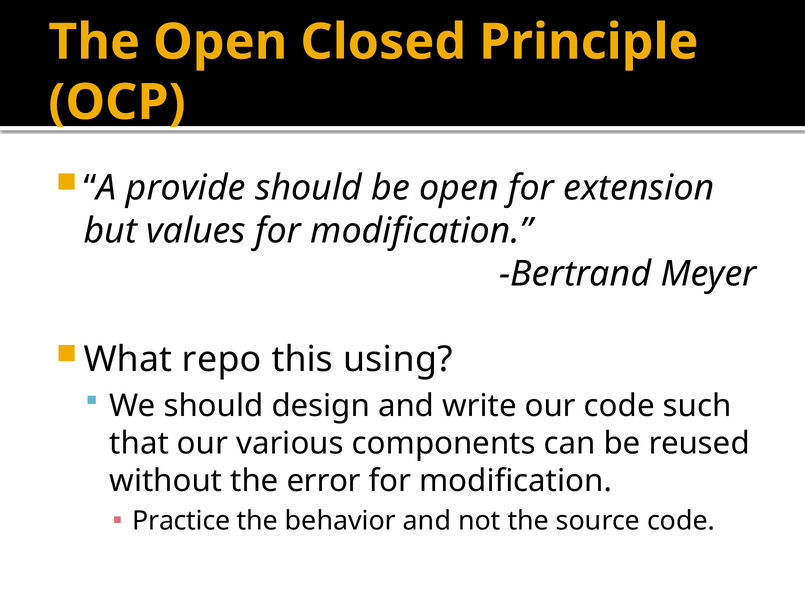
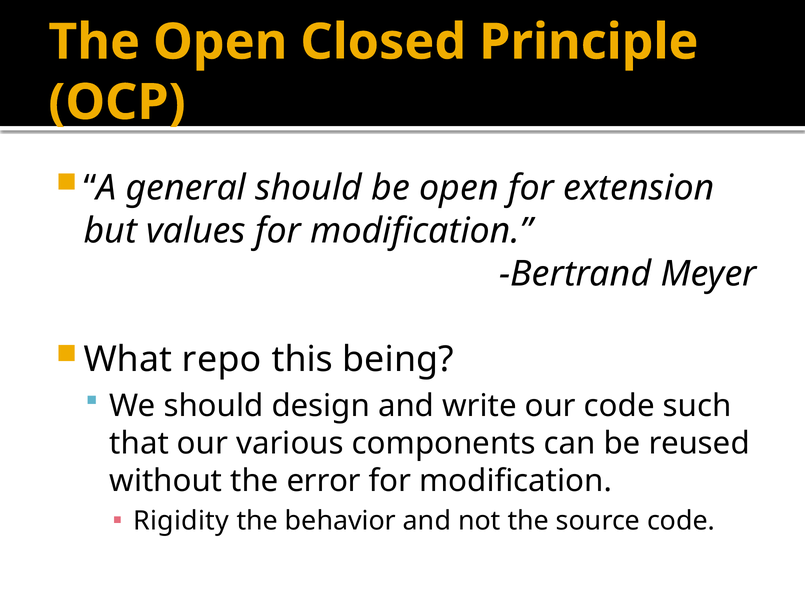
provide: provide -> general
using: using -> being
Practice: Practice -> Rigidity
